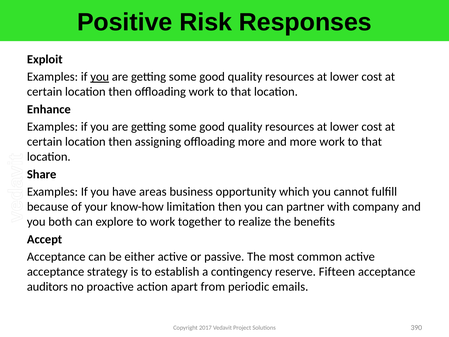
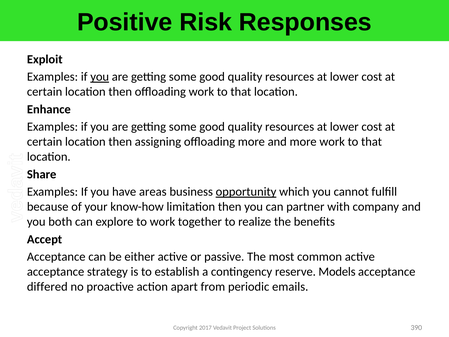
opportunity underline: none -> present
Fifteen: Fifteen -> Models
auditors: auditors -> differed
